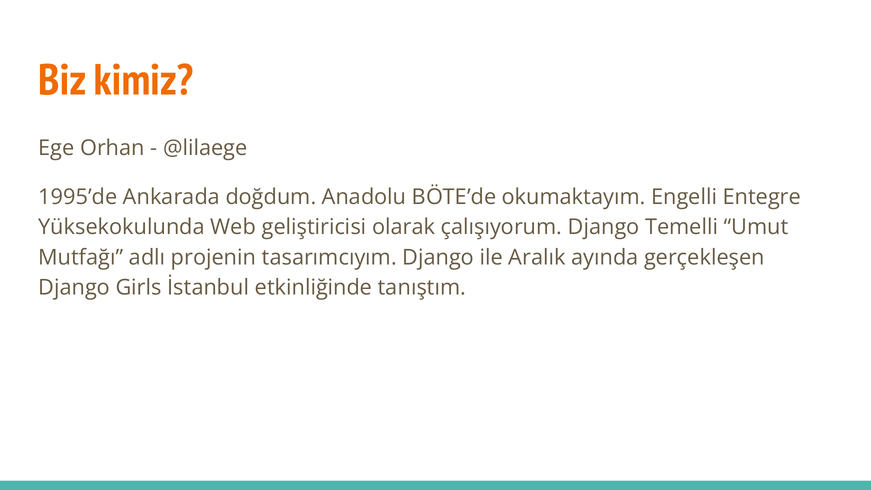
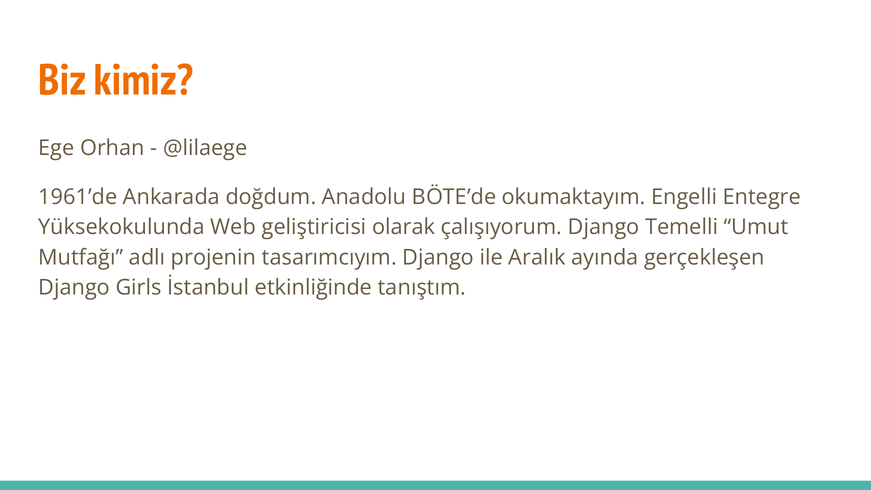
1995’de: 1995’de -> 1961’de
